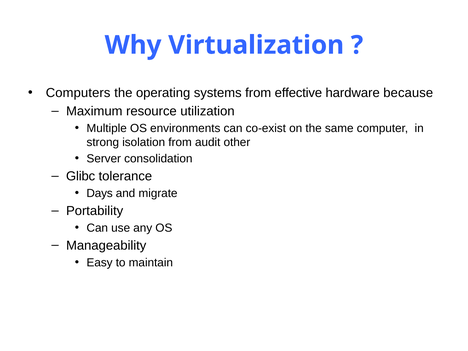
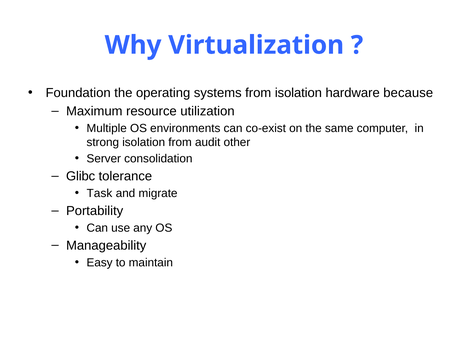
Computers: Computers -> Foundation
from effective: effective -> isolation
Days: Days -> Task
